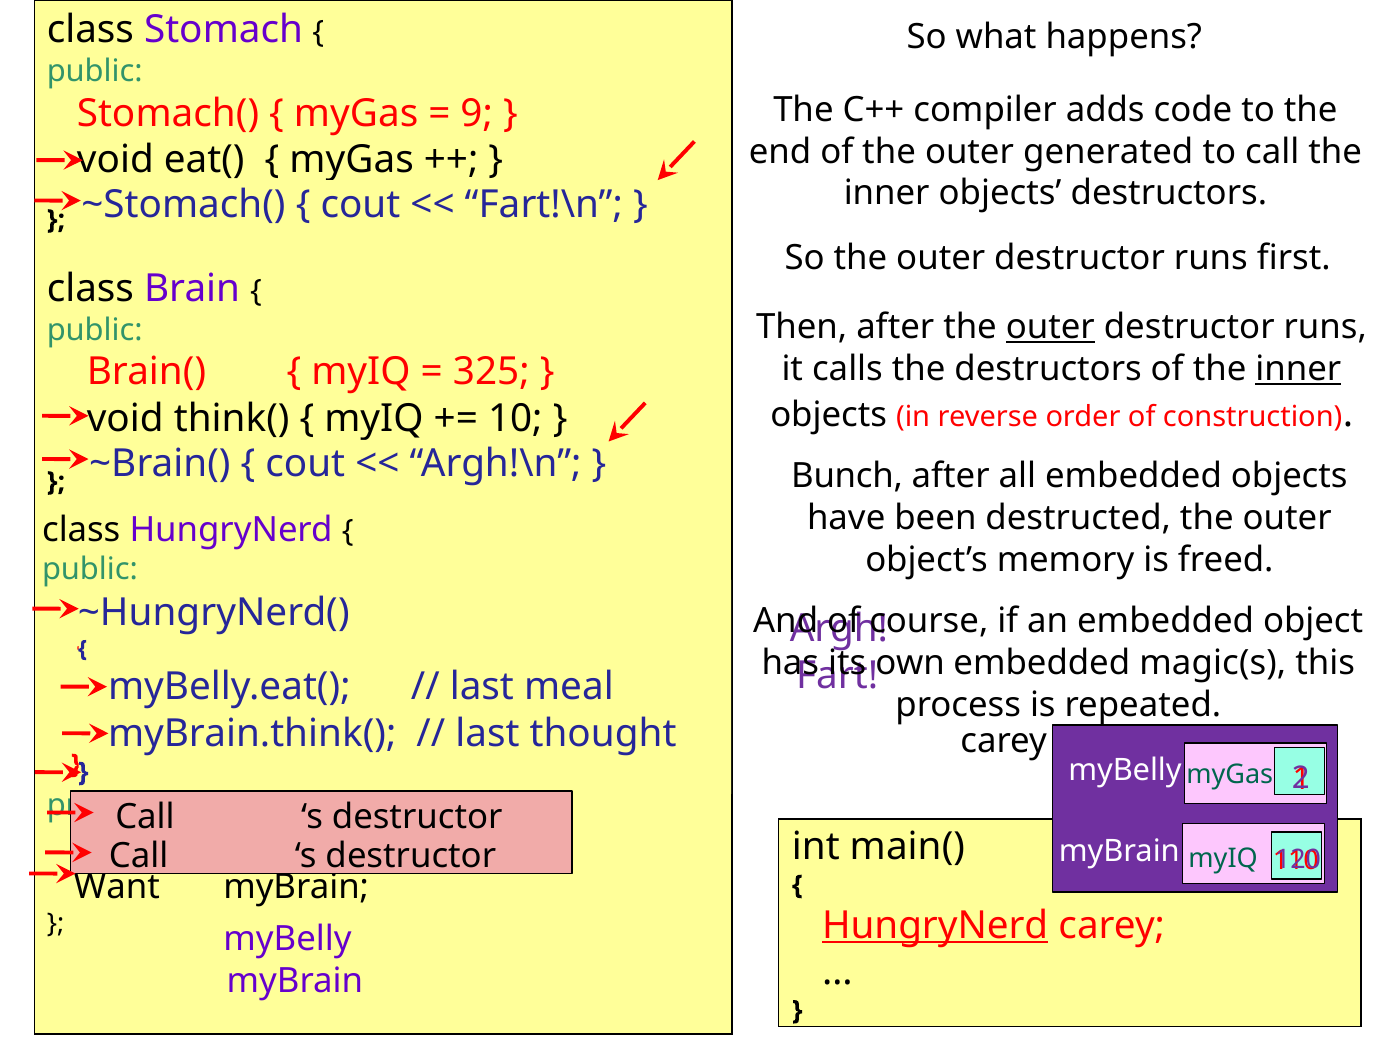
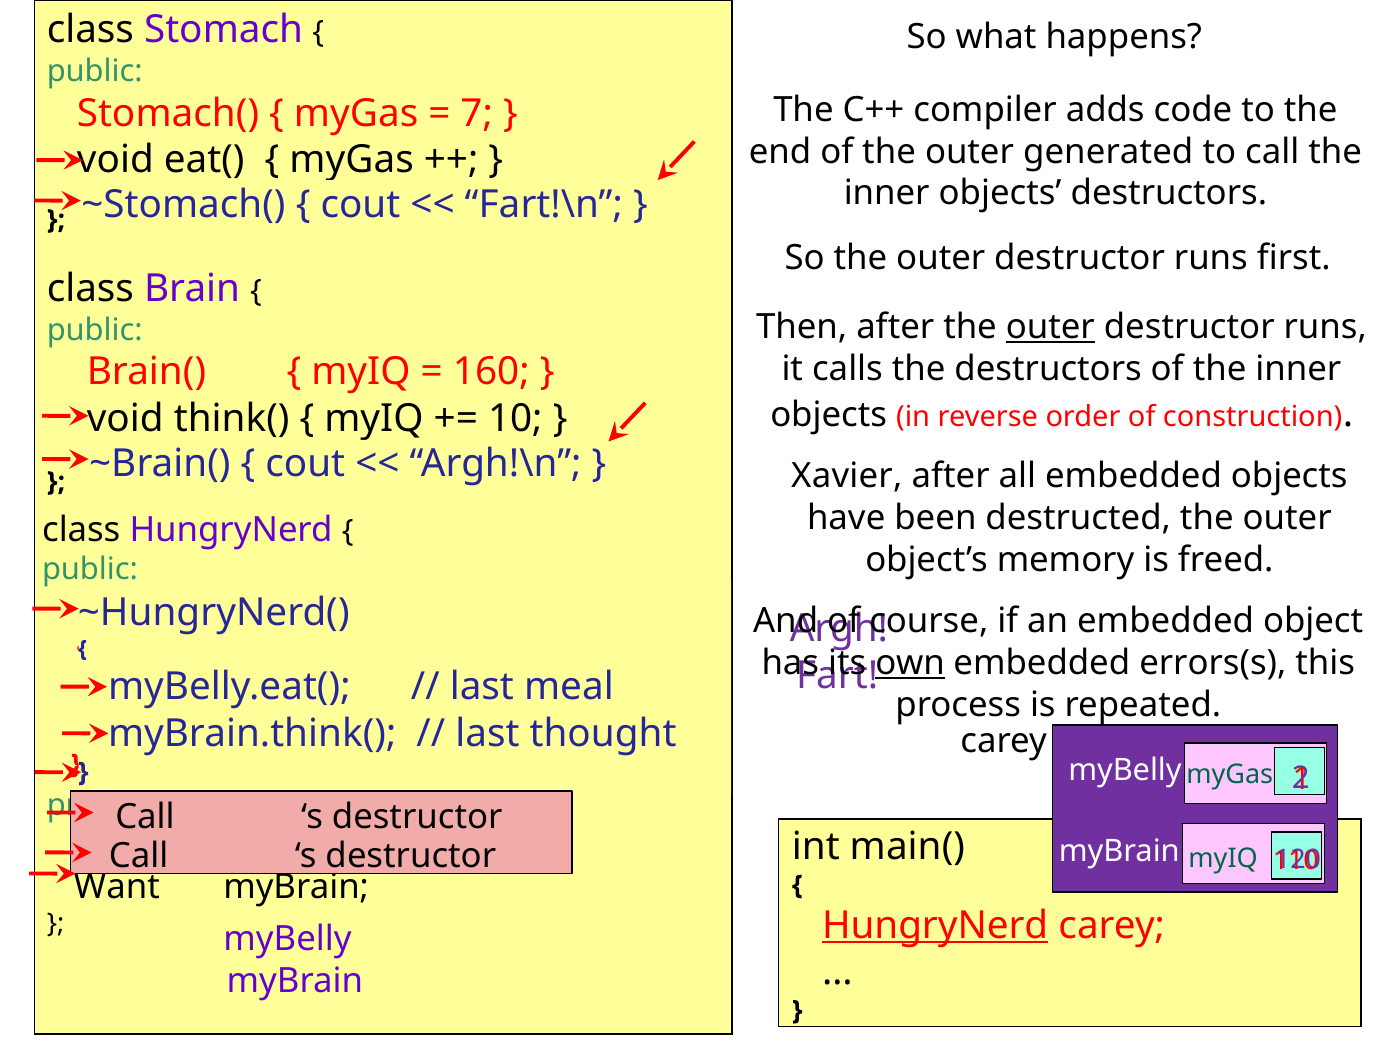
9: 9 -> 7
inner at (1298, 369) underline: present -> none
325: 325 -> 160
Bunch: Bunch -> Xavier
own underline: none -> present
magic(s: magic(s -> errors(s
